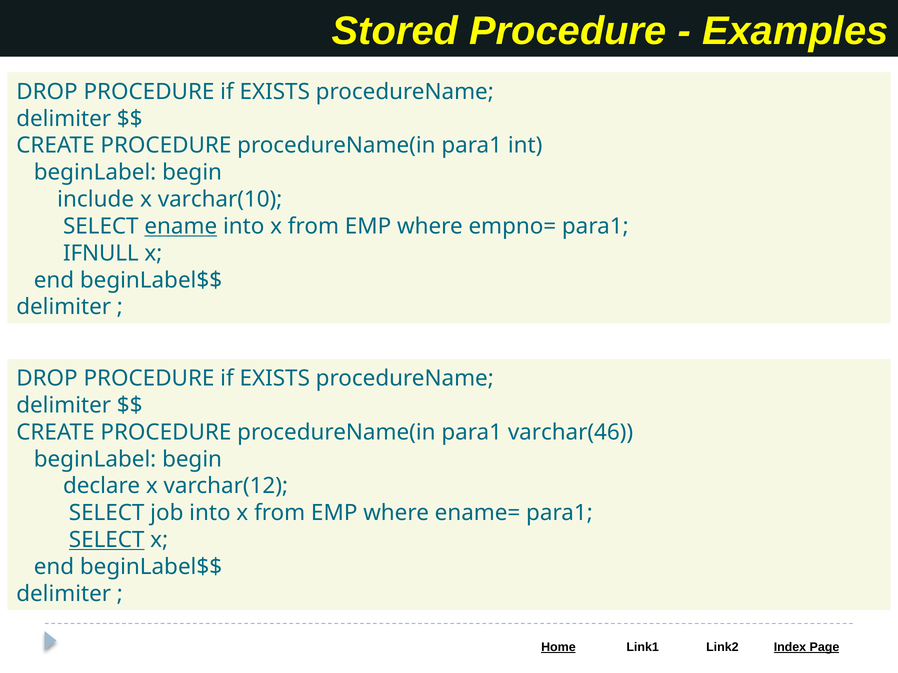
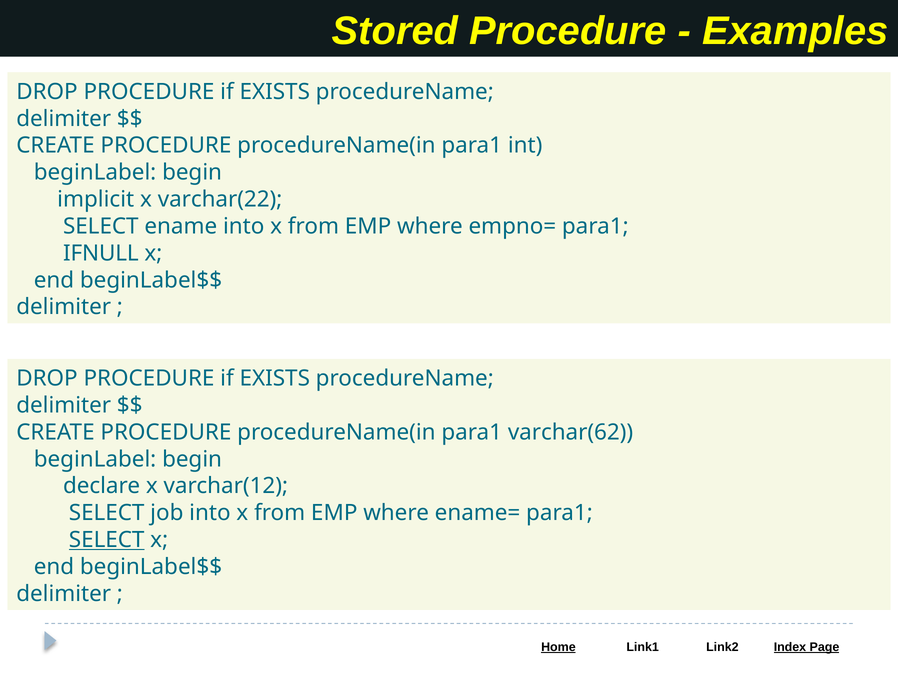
include: include -> implicit
varchar(10: varchar(10 -> varchar(22
ename underline: present -> none
varchar(46: varchar(46 -> varchar(62
